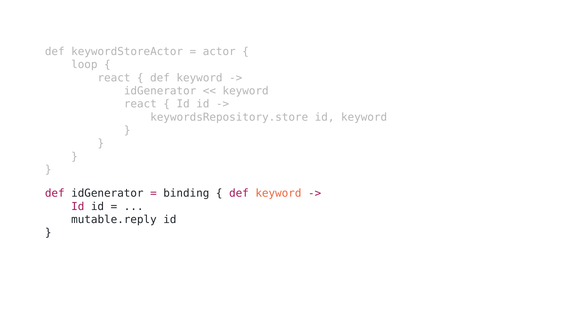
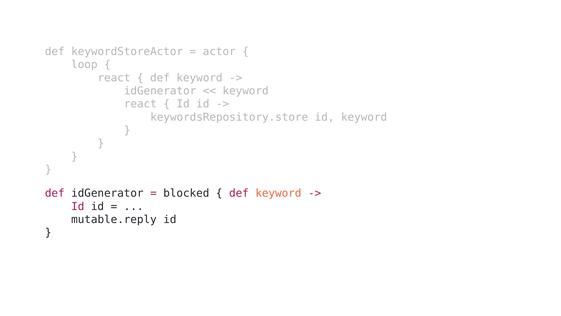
binding: binding -> blocked
